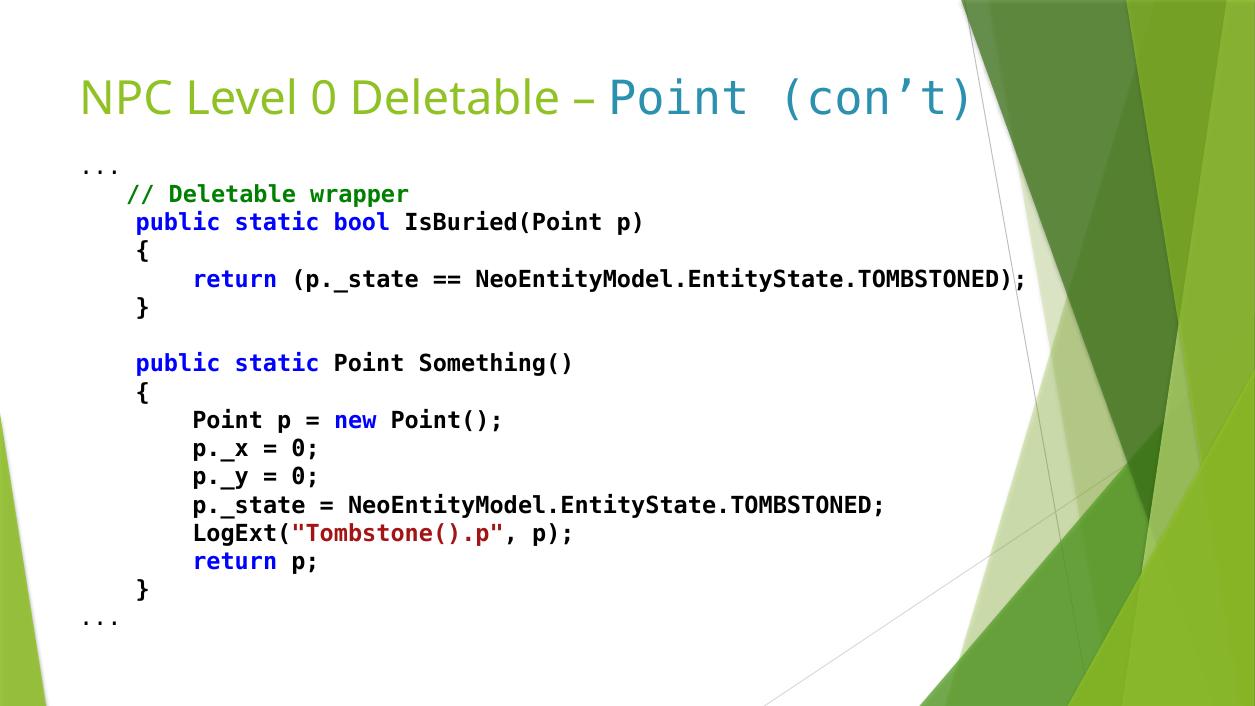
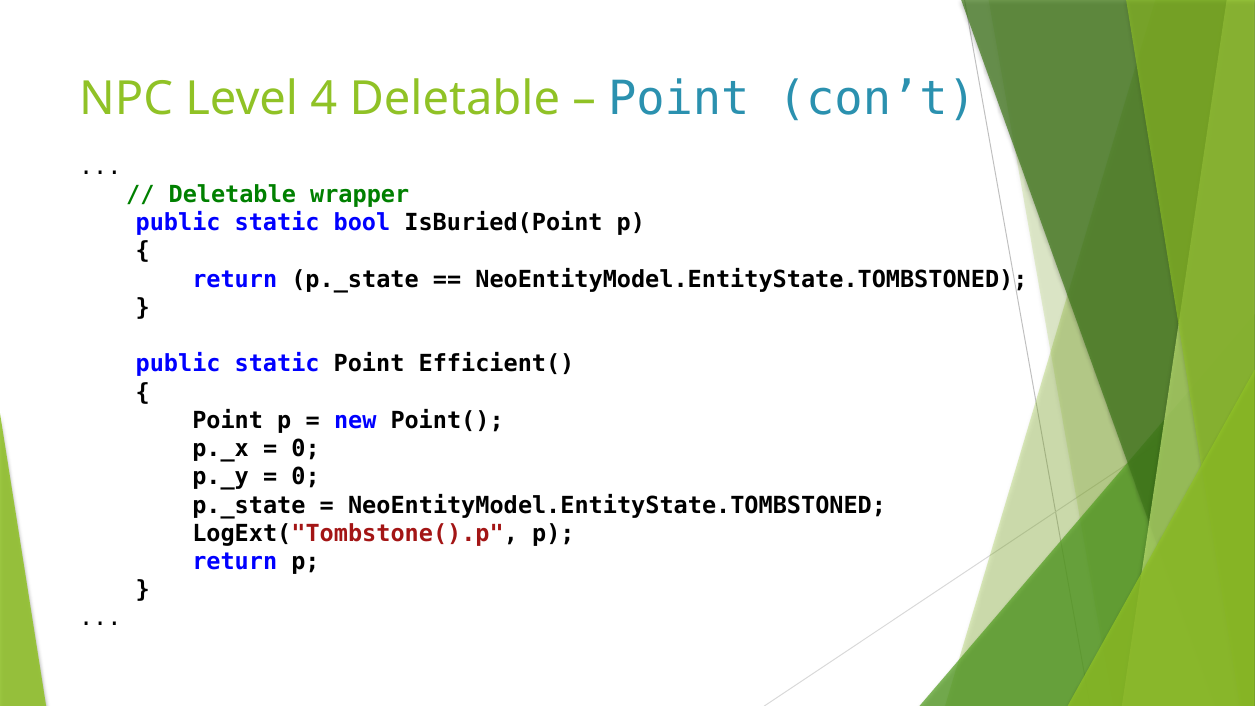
Level 0: 0 -> 4
Something(: Something( -> Efficient(
